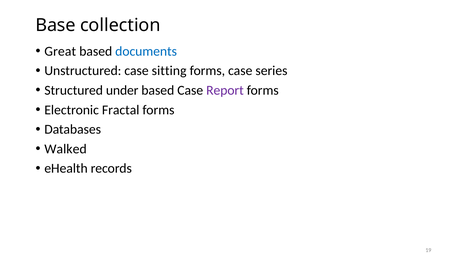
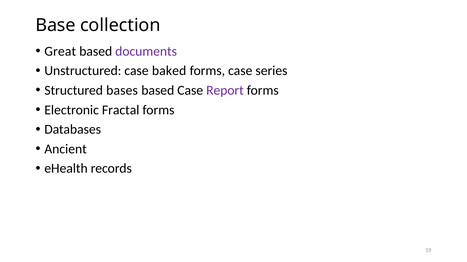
documents colour: blue -> purple
sitting: sitting -> baked
under: under -> bases
Walked: Walked -> Ancient
